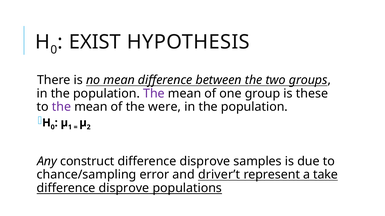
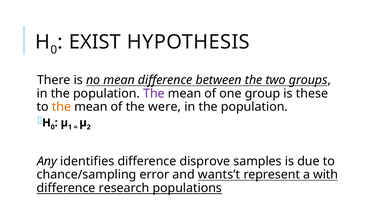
the at (61, 107) colour: purple -> orange
construct: construct -> identifies
driver’t: driver’t -> wants’t
take: take -> with
disprove at (124, 188): disprove -> research
